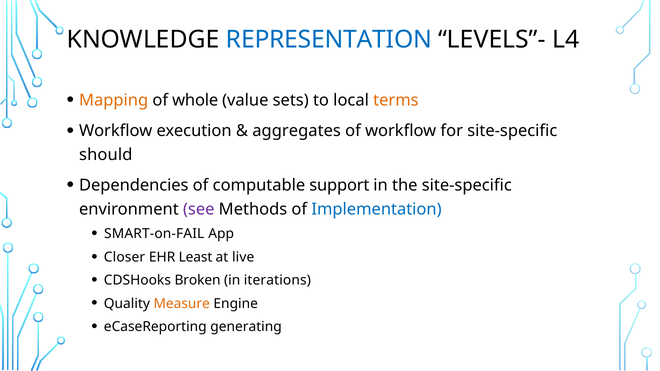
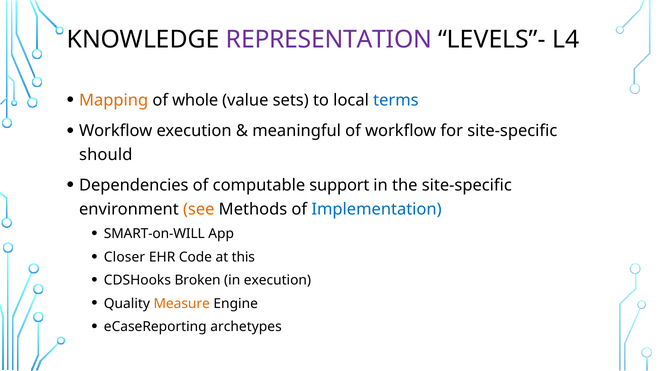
REPRESENTATION colour: blue -> purple
terms colour: orange -> blue
aggregates: aggregates -> meaningful
see colour: purple -> orange
SMART-on-FAIL: SMART-on-FAIL -> SMART-on-WILL
Least: Least -> Code
live: live -> this
in iterations: iterations -> execution
generating: generating -> archetypes
